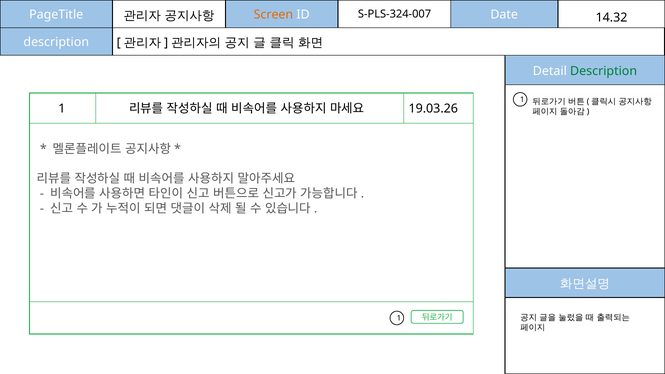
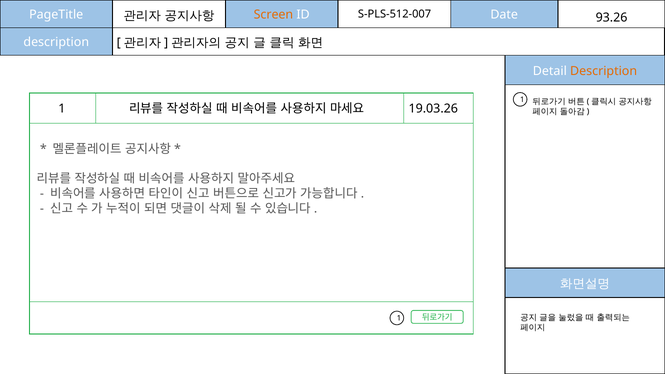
S-PLS-324-007: S-PLS-324-007 -> S-PLS-512-007
14.32: 14.32 -> 93.26
Description at (604, 71) colour: green -> orange
